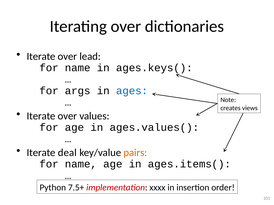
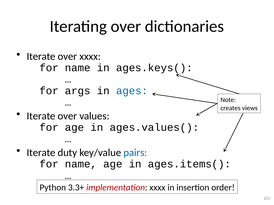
over lead: lead -> xxxx
deal: deal -> duty
pairs colour: orange -> blue
7.5+: 7.5+ -> 3.3+
